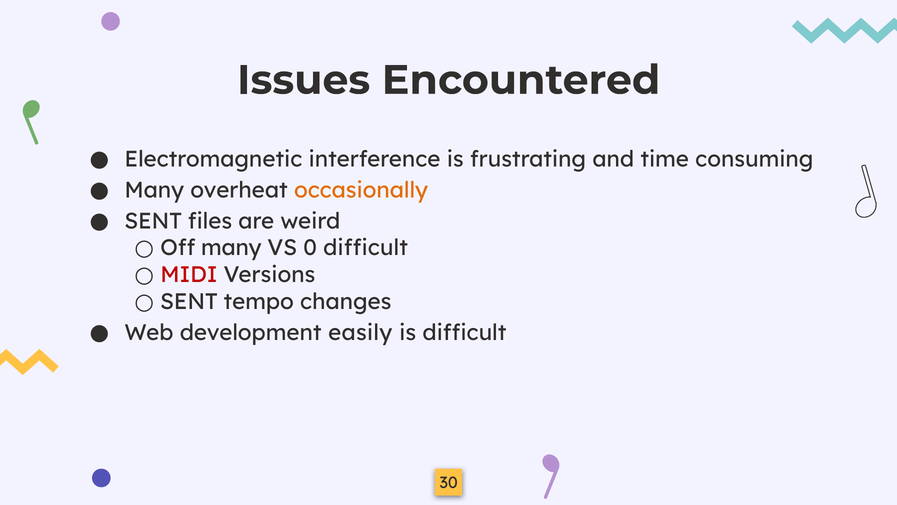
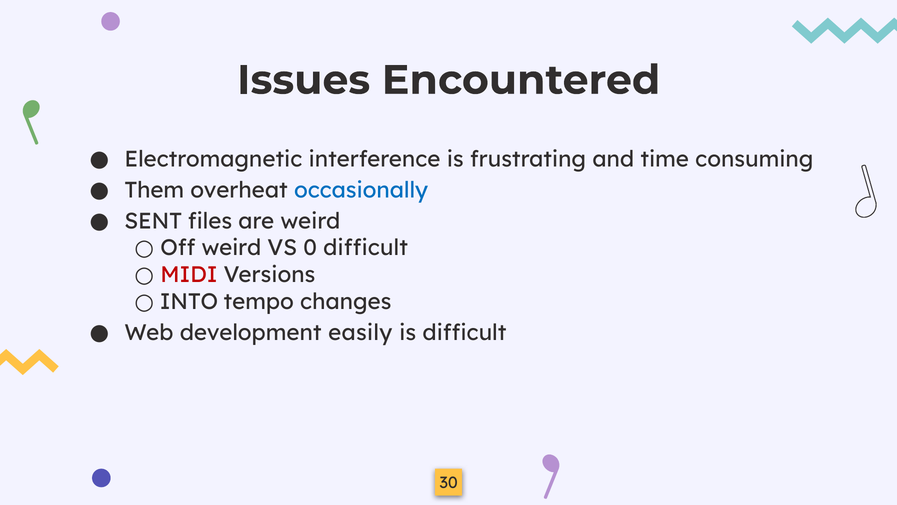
Many at (154, 190): Many -> Them
occasionally colour: orange -> blue
Off many: many -> weird
SENT at (189, 302): SENT -> INTO
